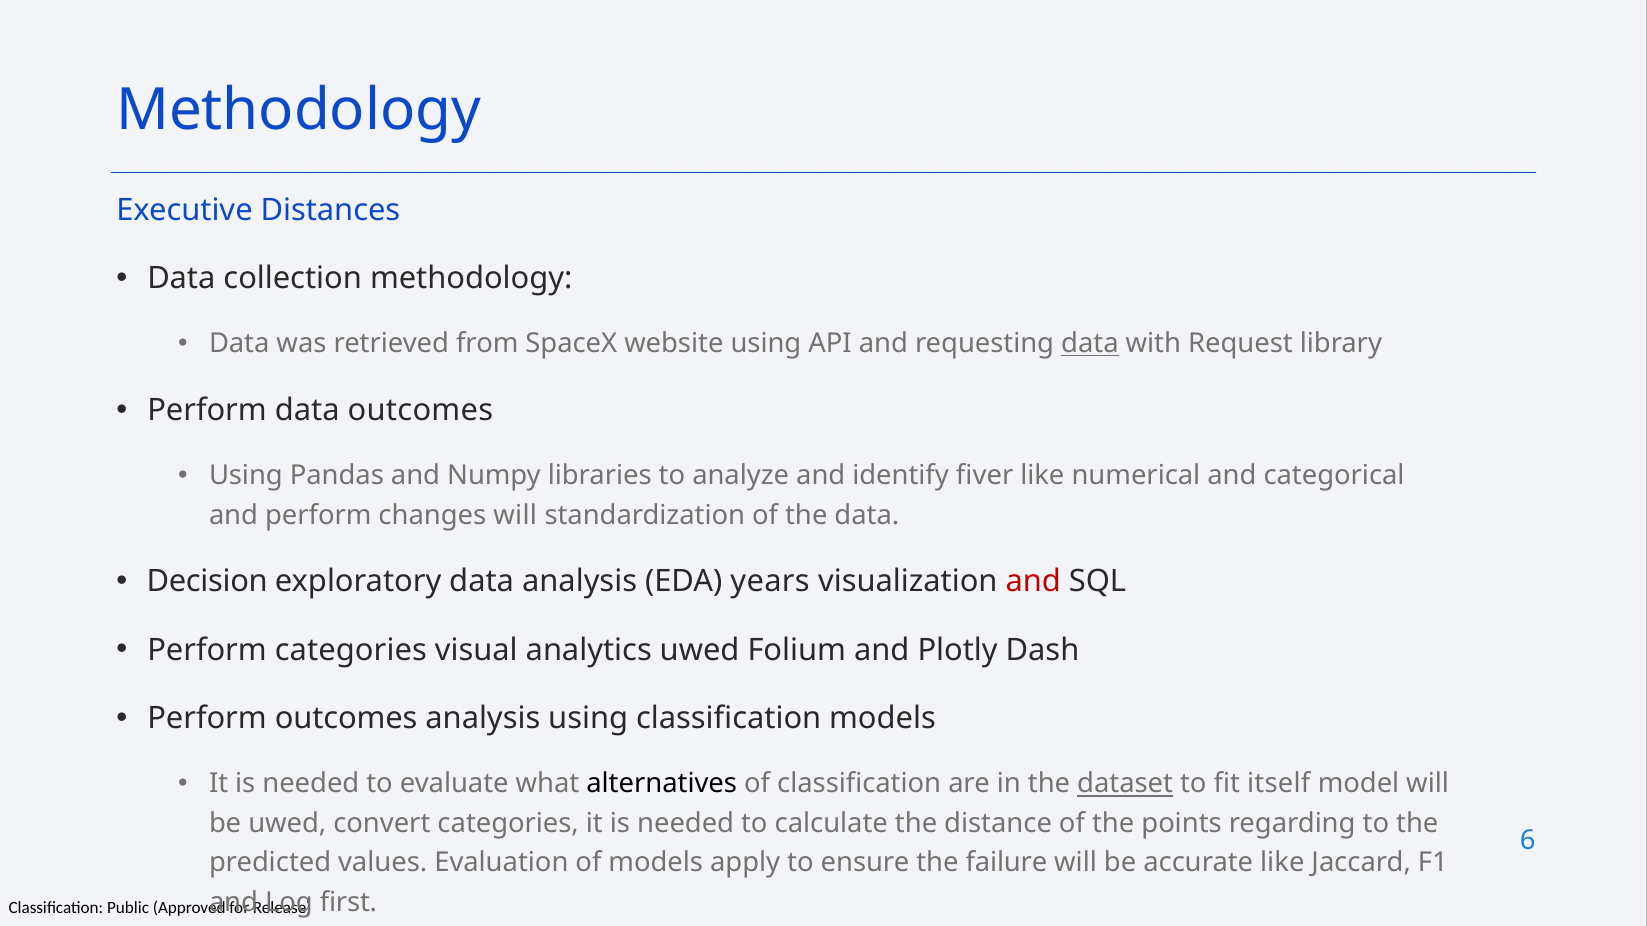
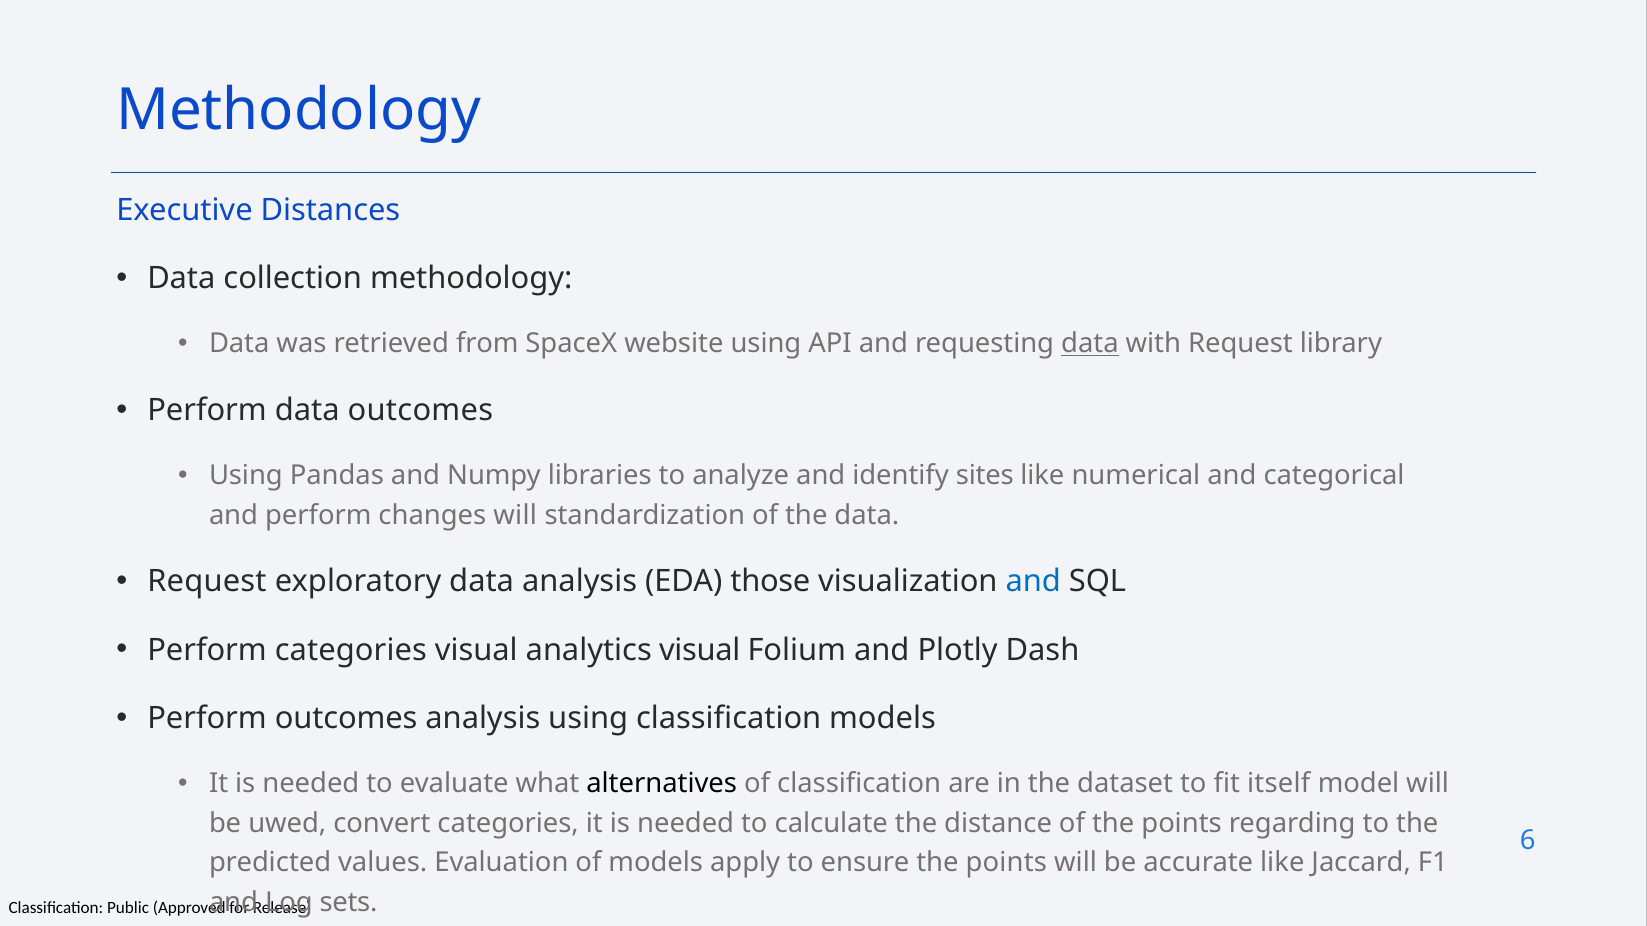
fiver: fiver -> sites
Decision at (207, 582): Decision -> Request
years: years -> those
and at (1033, 582) colour: red -> blue
analytics uwed: uwed -> visual
dataset underline: present -> none
ensure the failure: failure -> points
first: first -> sets
